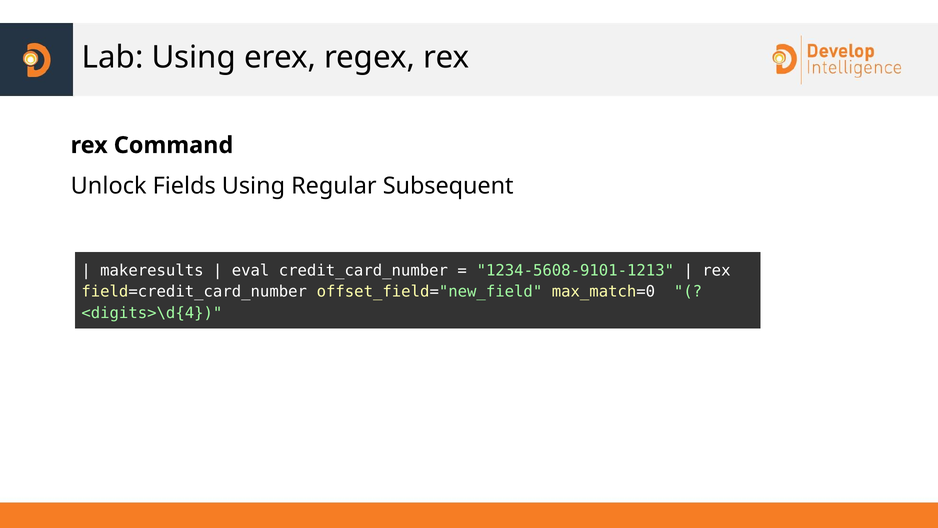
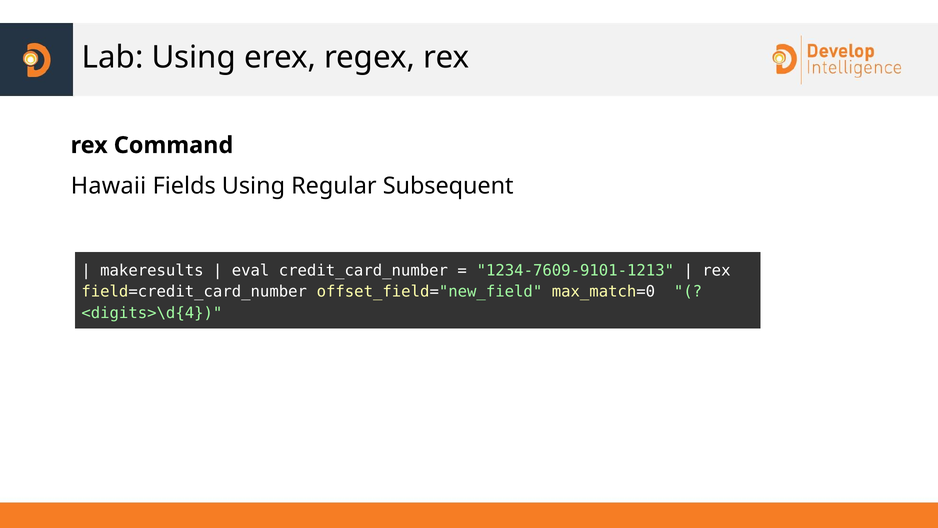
Unlock: Unlock -> Hawaii
1234-5608-9101-1213: 1234-5608-9101-1213 -> 1234-7609-9101-1213
